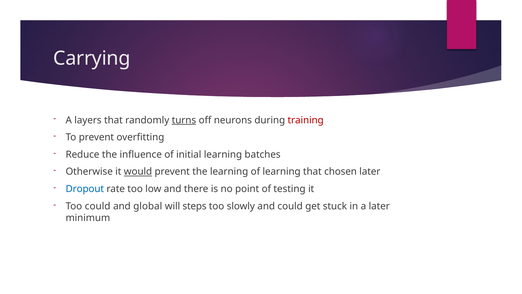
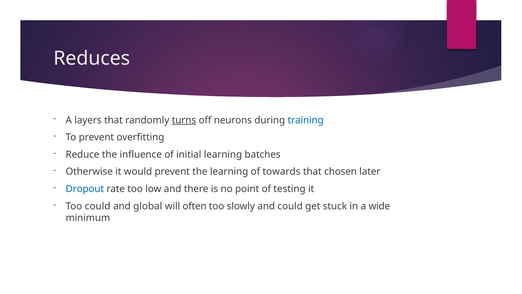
Carrying: Carrying -> Reduces
training colour: red -> blue
would underline: present -> none
of learning: learning -> towards
steps: steps -> often
a later: later -> wide
